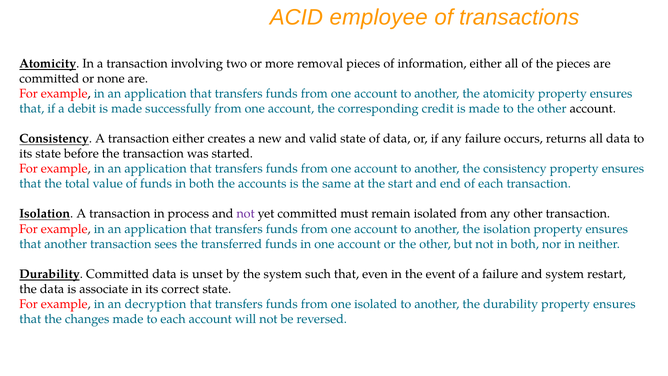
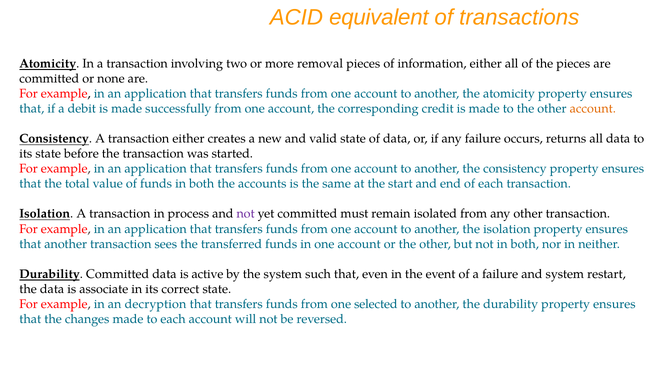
employee: employee -> equivalent
account at (593, 108) colour: black -> orange
unset: unset -> active
one isolated: isolated -> selected
